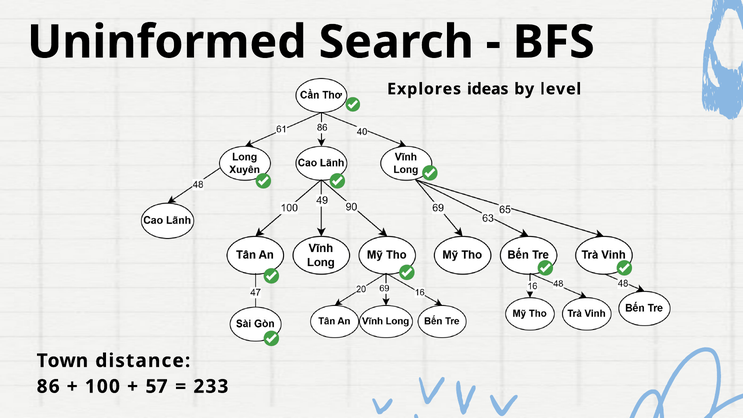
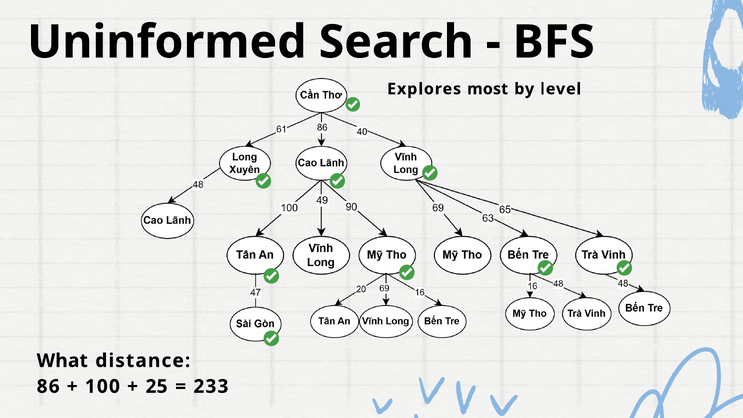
ideas: ideas -> most
Town: Town -> What
57: 57 -> 25
